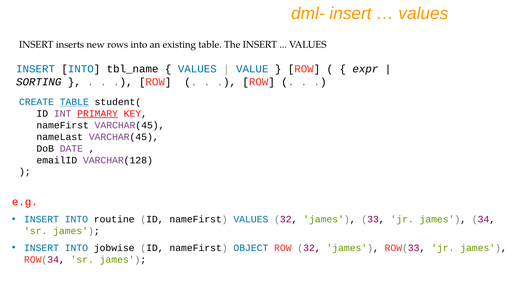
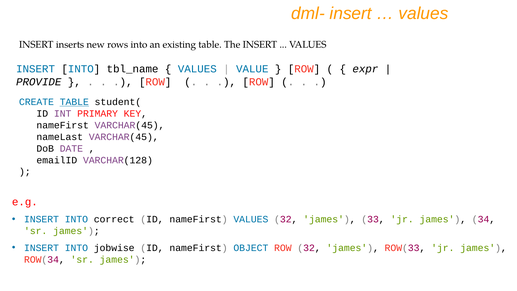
SORTING: SORTING -> PROVIDE
PRIMARY underline: present -> none
routine: routine -> correct
